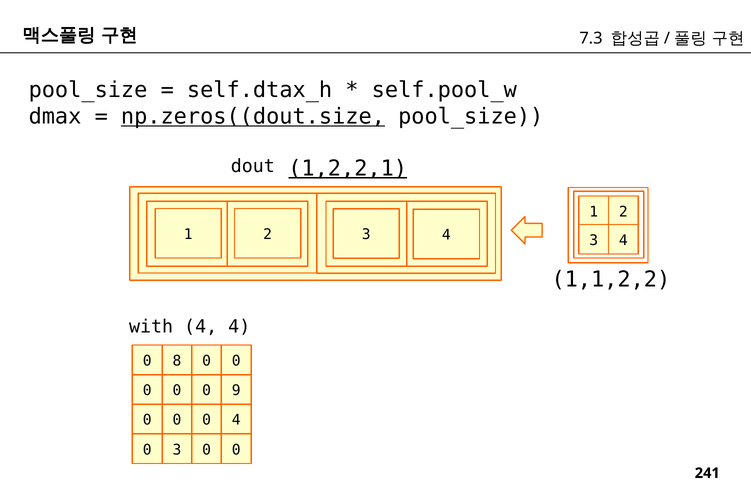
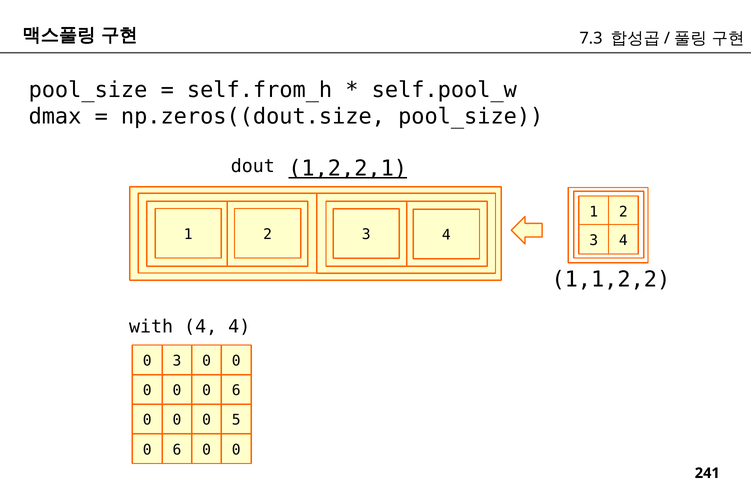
self.dtax_h: self.dtax_h -> self.from_h
np.zeros((dout.size underline: present -> none
0 8: 8 -> 3
0 0 9: 9 -> 6
0 4: 4 -> 5
3 at (177, 450): 3 -> 6
